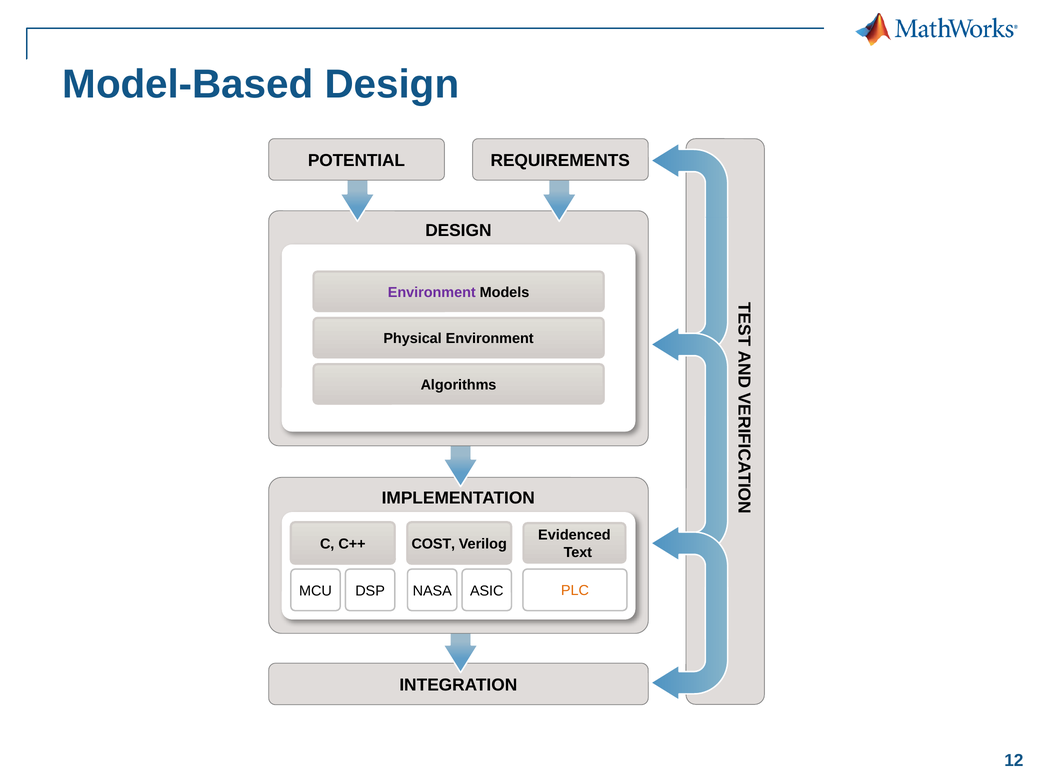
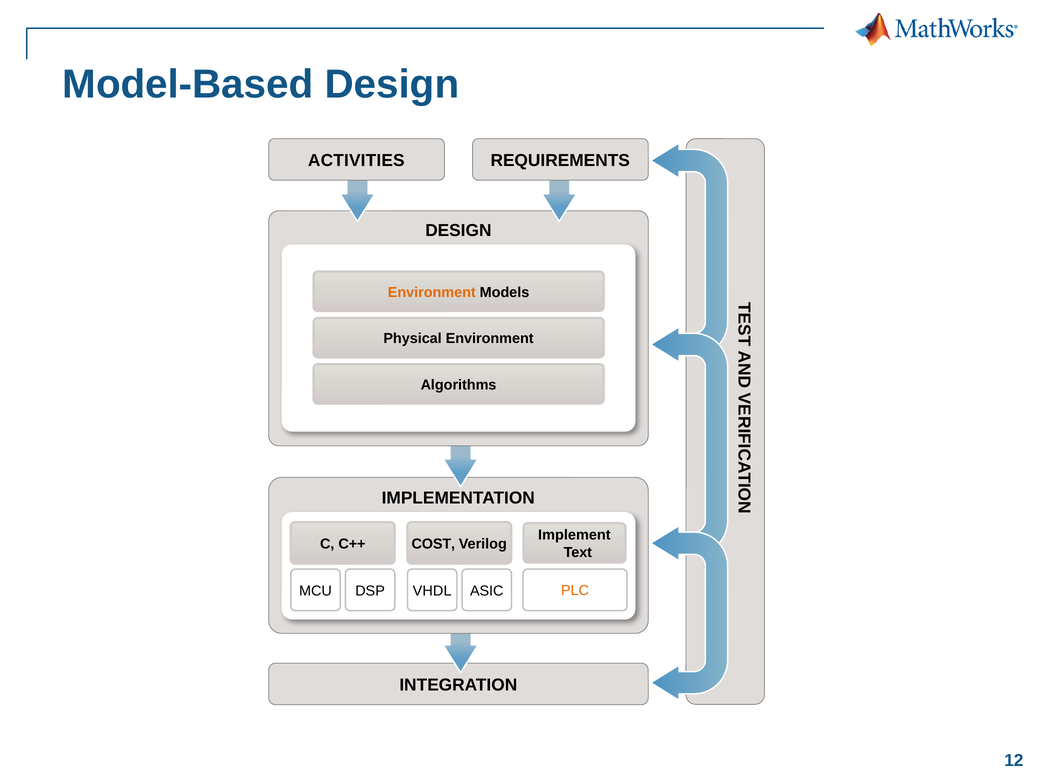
POTENTIAL: POTENTIAL -> ACTIVITIES
Environment at (432, 292) colour: purple -> orange
Evidenced: Evidenced -> Implement
NASA: NASA -> VHDL
